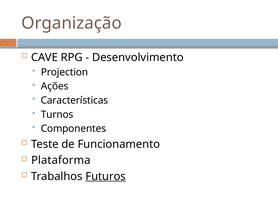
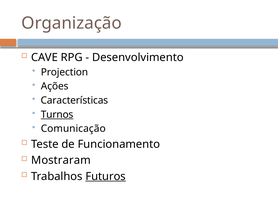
Turnos underline: none -> present
Componentes: Componentes -> Comunicação
Plataforma: Plataforma -> Mostraram
